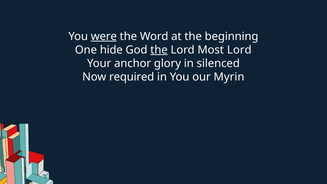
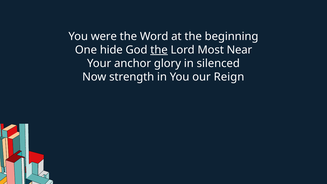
were underline: present -> none
Most Lord: Lord -> Near
required: required -> strength
Myrin: Myrin -> Reign
